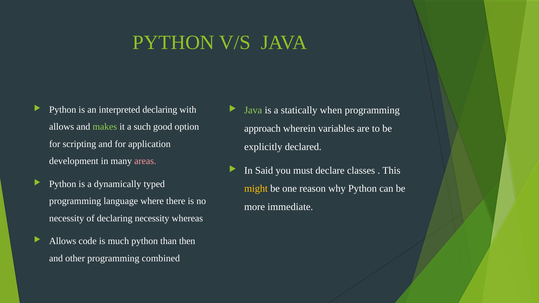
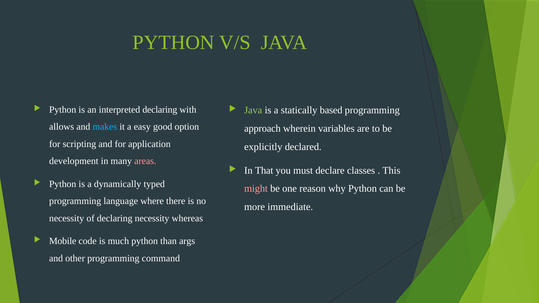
when: when -> based
makes colour: light green -> light blue
such: such -> easy
Said: Said -> That
might colour: yellow -> pink
Allows at (63, 241): Allows -> Mobile
then: then -> args
combined: combined -> command
